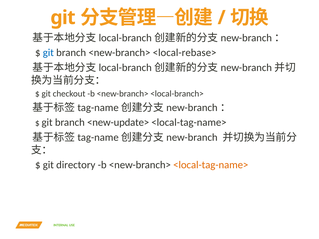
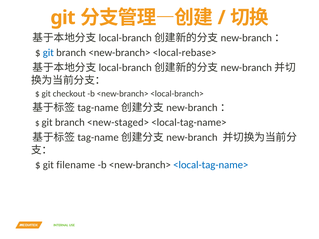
<new-update>: <new-update> -> <new-staged>
directory: directory -> filename
<local-tag-name> at (211, 165) colour: orange -> blue
